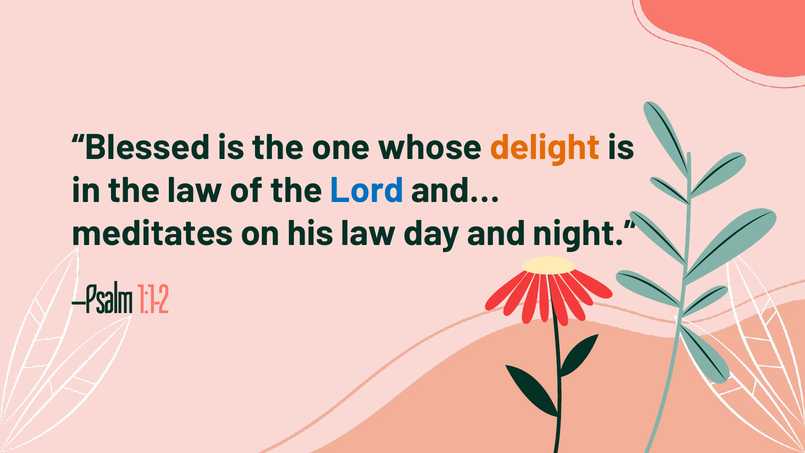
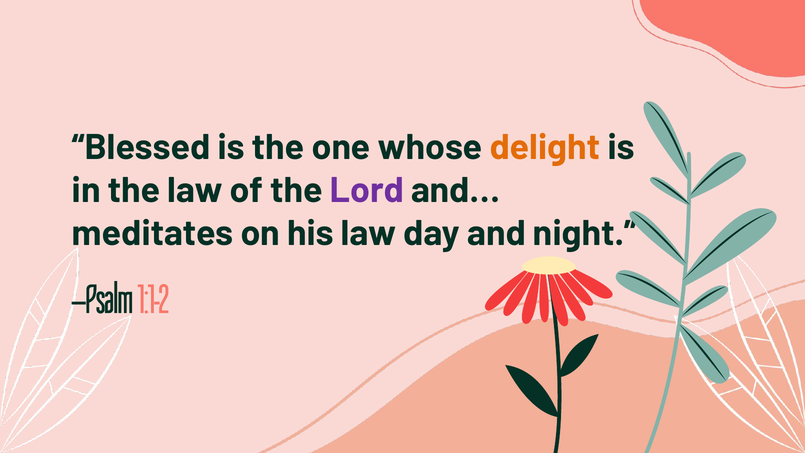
Lord colour: blue -> purple
